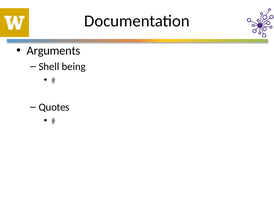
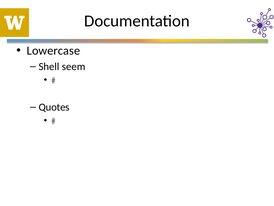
Arguments: Arguments -> Lowercase
being: being -> seem
